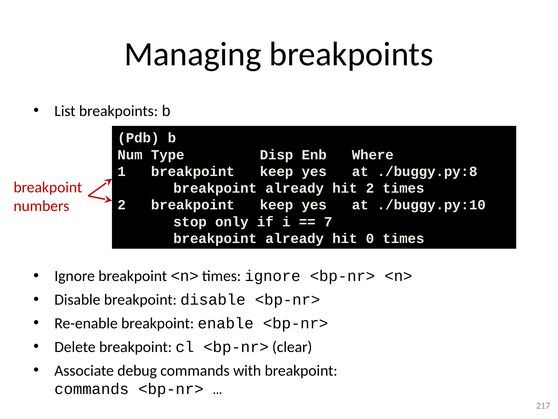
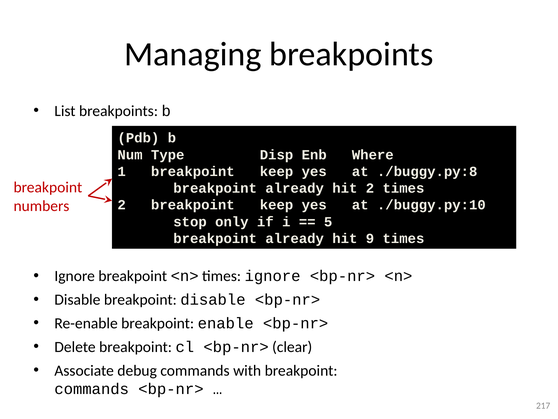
7: 7 -> 5
0: 0 -> 9
